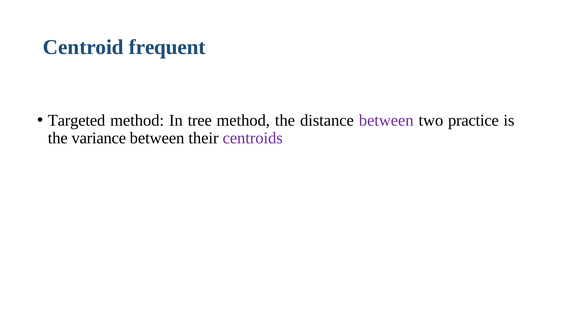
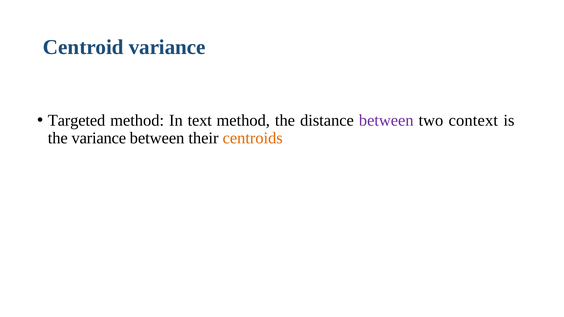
Centroid frequent: frequent -> variance
tree: tree -> text
practice: practice -> context
centroids colour: purple -> orange
